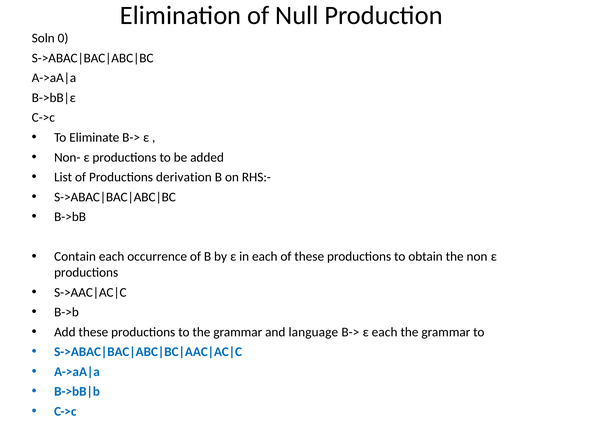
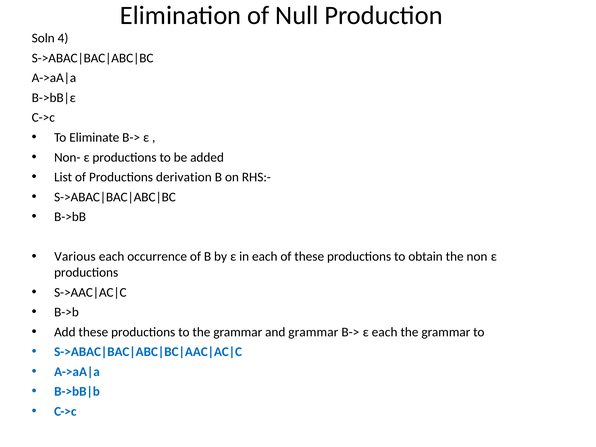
0: 0 -> 4
Contain: Contain -> Various
and language: language -> grammar
